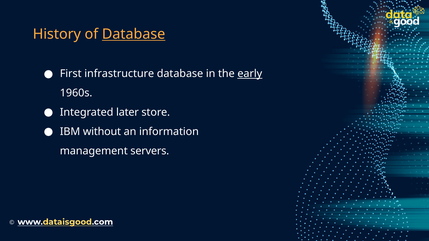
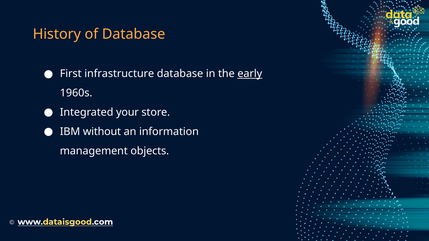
Database at (134, 34) underline: present -> none
later: later -> your
servers: servers -> objects
